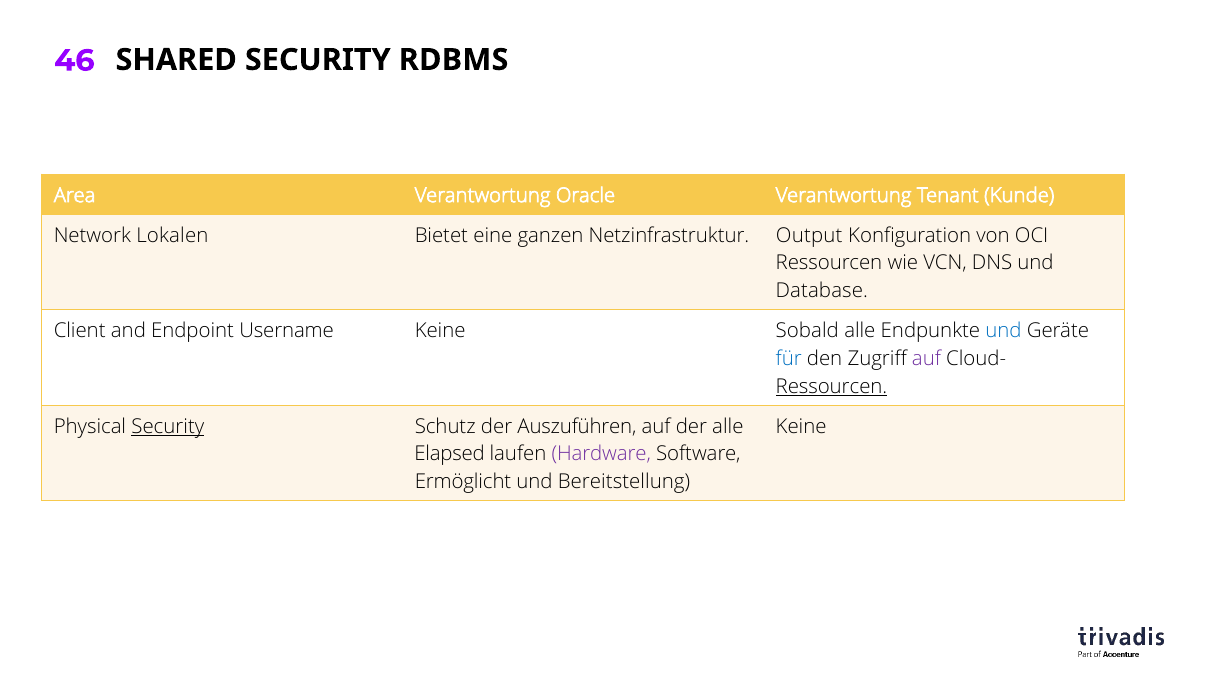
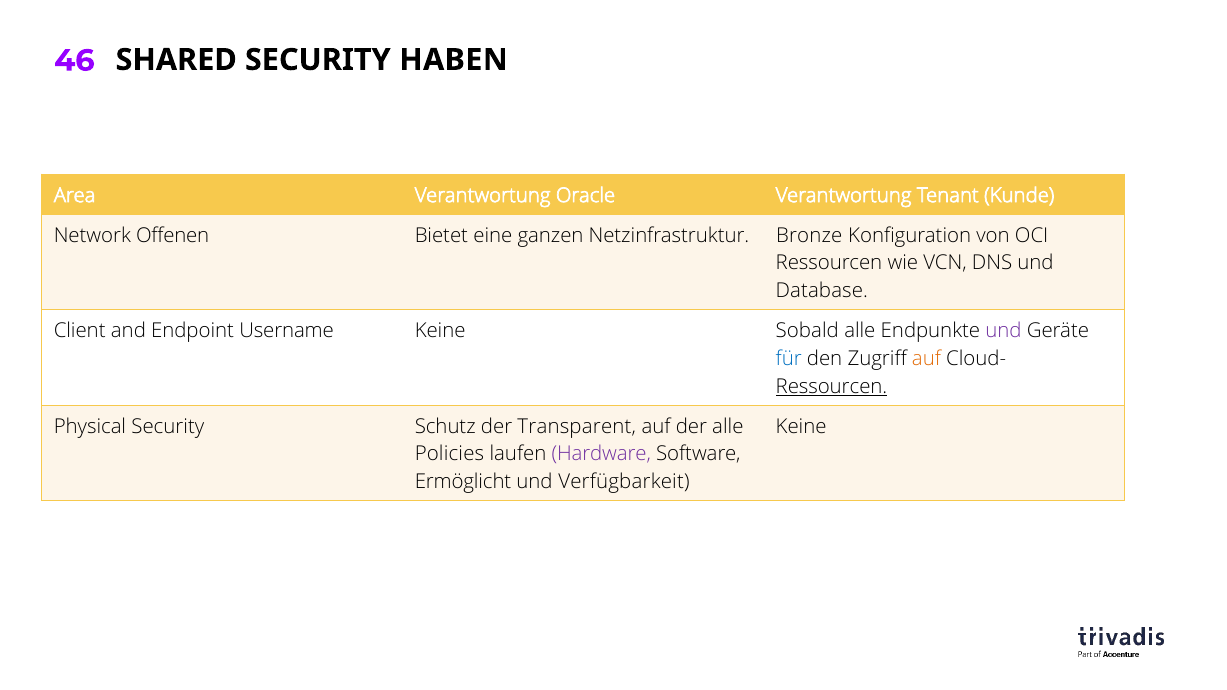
RDBMS: RDBMS -> HABEN
Lokalen: Lokalen -> Offenen
Output: Output -> Bronze
und at (1003, 331) colour: blue -> purple
auf at (926, 359) colour: purple -> orange
Security at (168, 427) underline: present -> none
Auszuführen: Auszuführen -> Transparent
Elapsed: Elapsed -> Policies
Bereitstellung: Bereitstellung -> Verfügbarkeit
